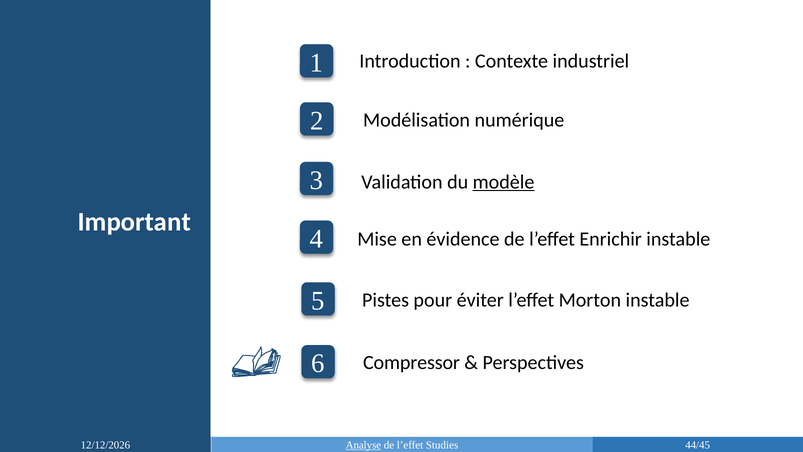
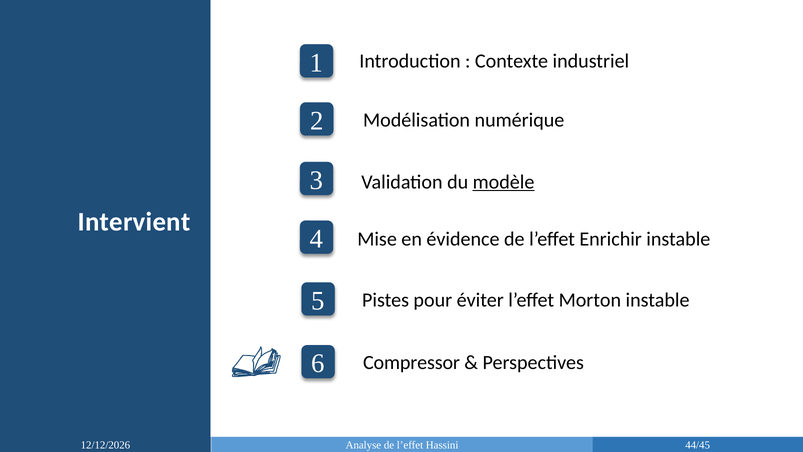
Important: Important -> Intervient
Analyse underline: present -> none
Studies: Studies -> Hassini
